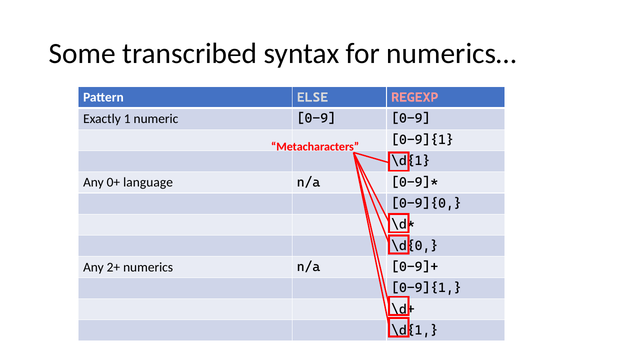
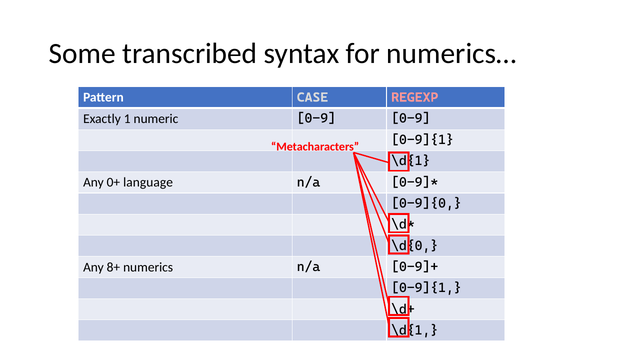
ELSE: ELSE -> CASE
2+: 2+ -> 8+
